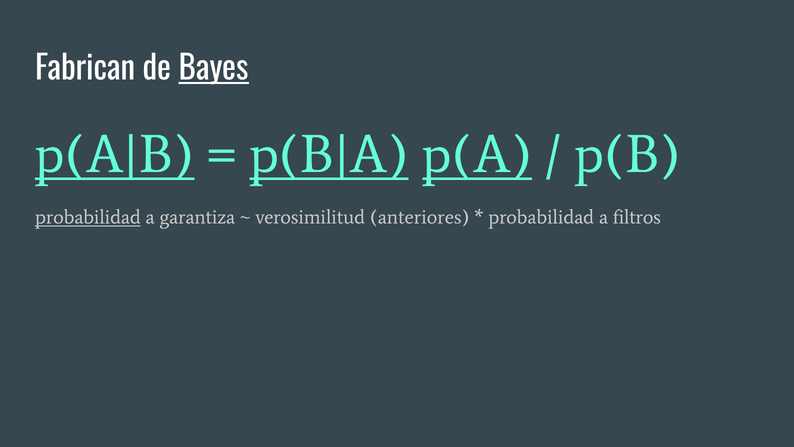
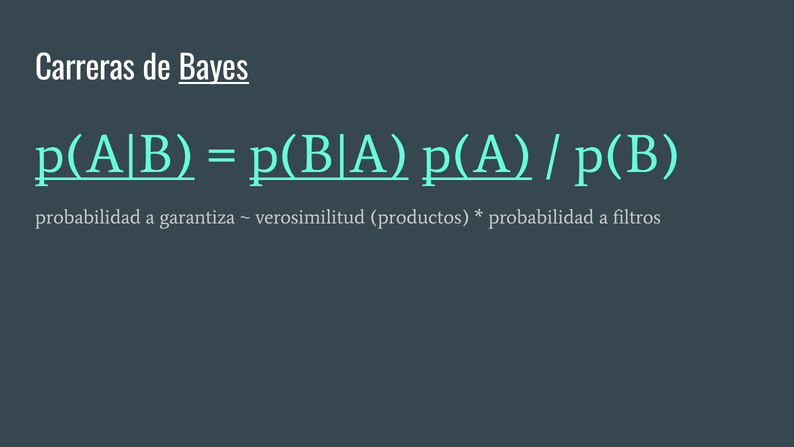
Fabrican: Fabrican -> Carreras
probabilidad at (88, 217) underline: present -> none
anteriores: anteriores -> productos
